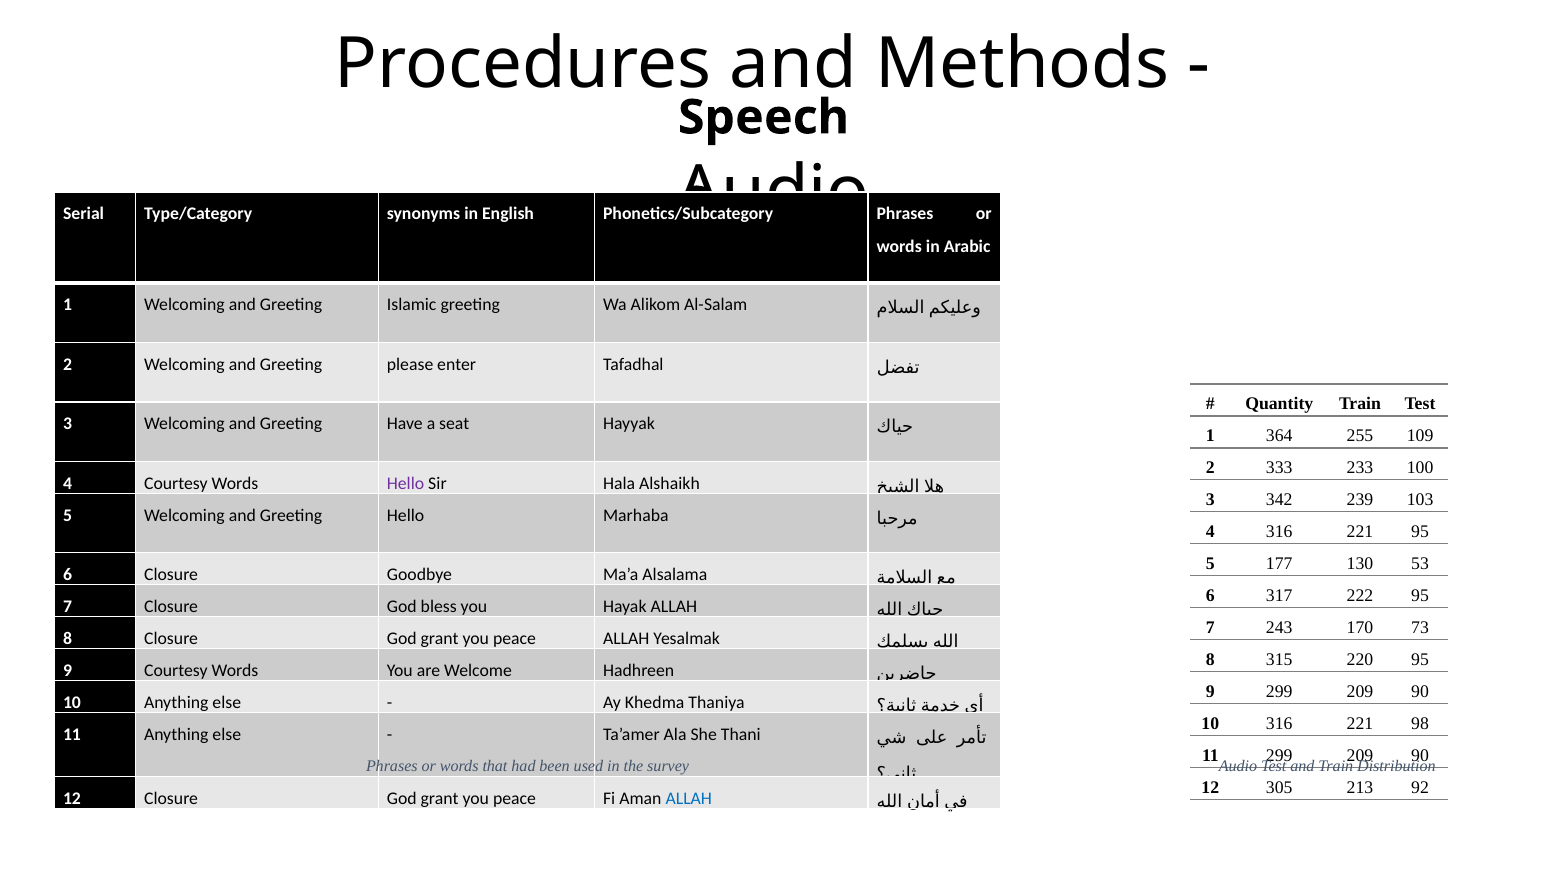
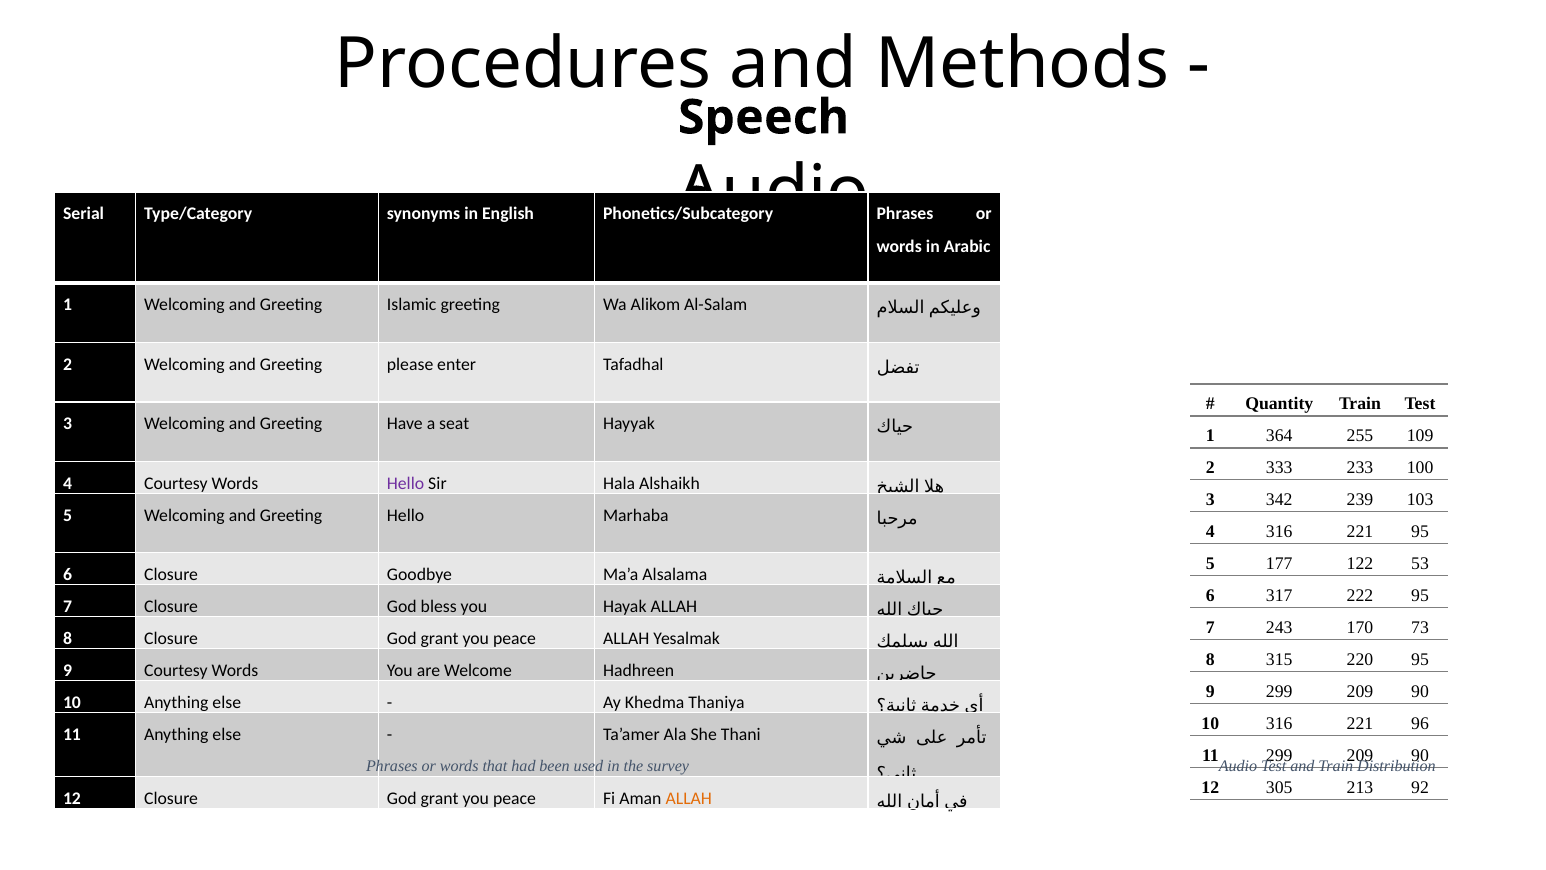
130: 130 -> 122
98: 98 -> 96
ALLAH at (689, 798) colour: blue -> orange
